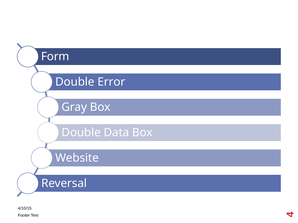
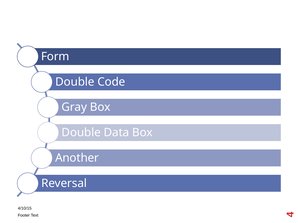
Error: Error -> Code
Website: Website -> Another
